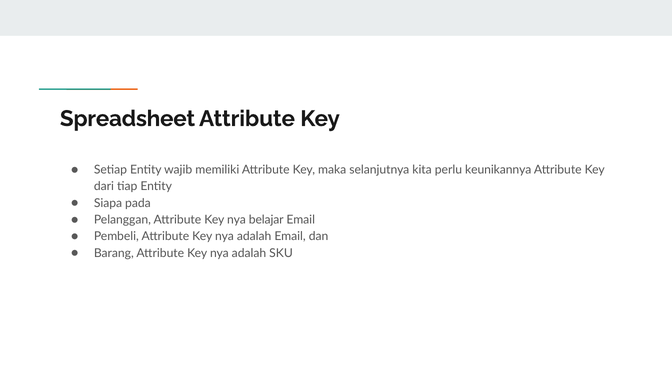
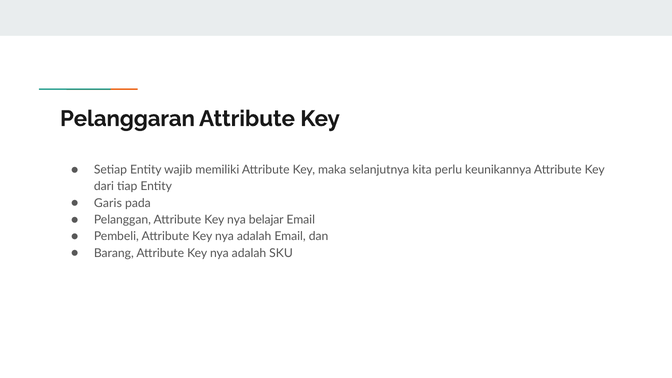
Spreadsheet: Spreadsheet -> Pelanggaran
Siapa: Siapa -> Garis
